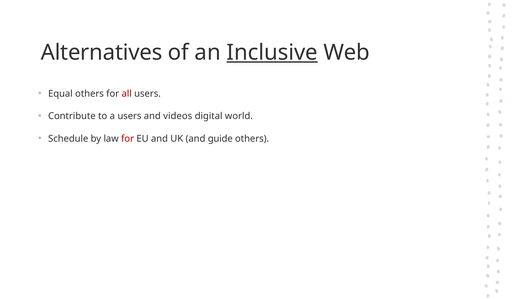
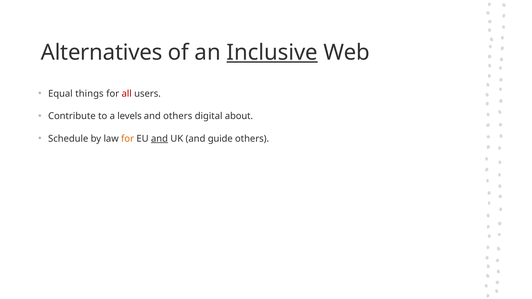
Equal others: others -> things
a users: users -> levels
and videos: videos -> others
world: world -> about
for at (128, 139) colour: red -> orange
and at (159, 139) underline: none -> present
